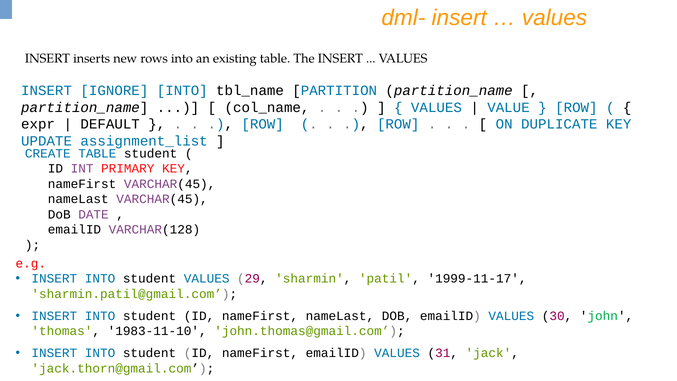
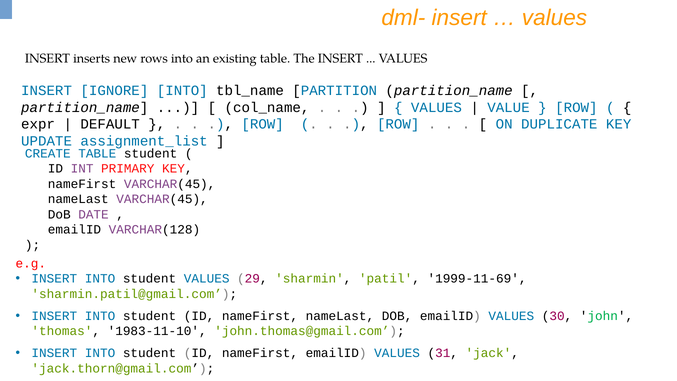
1999-11-17: 1999-11-17 -> 1999-11-69
